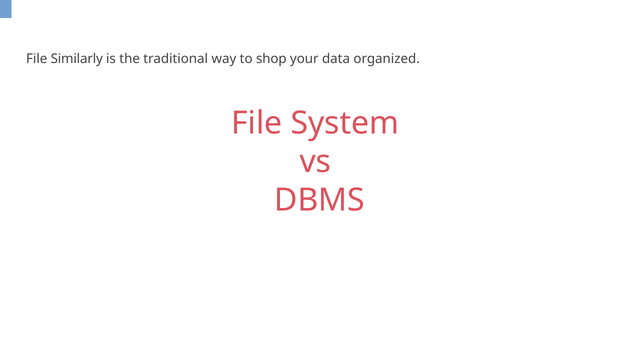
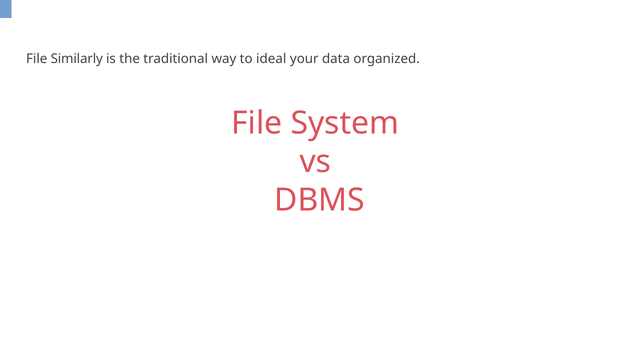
shop: shop -> ideal
